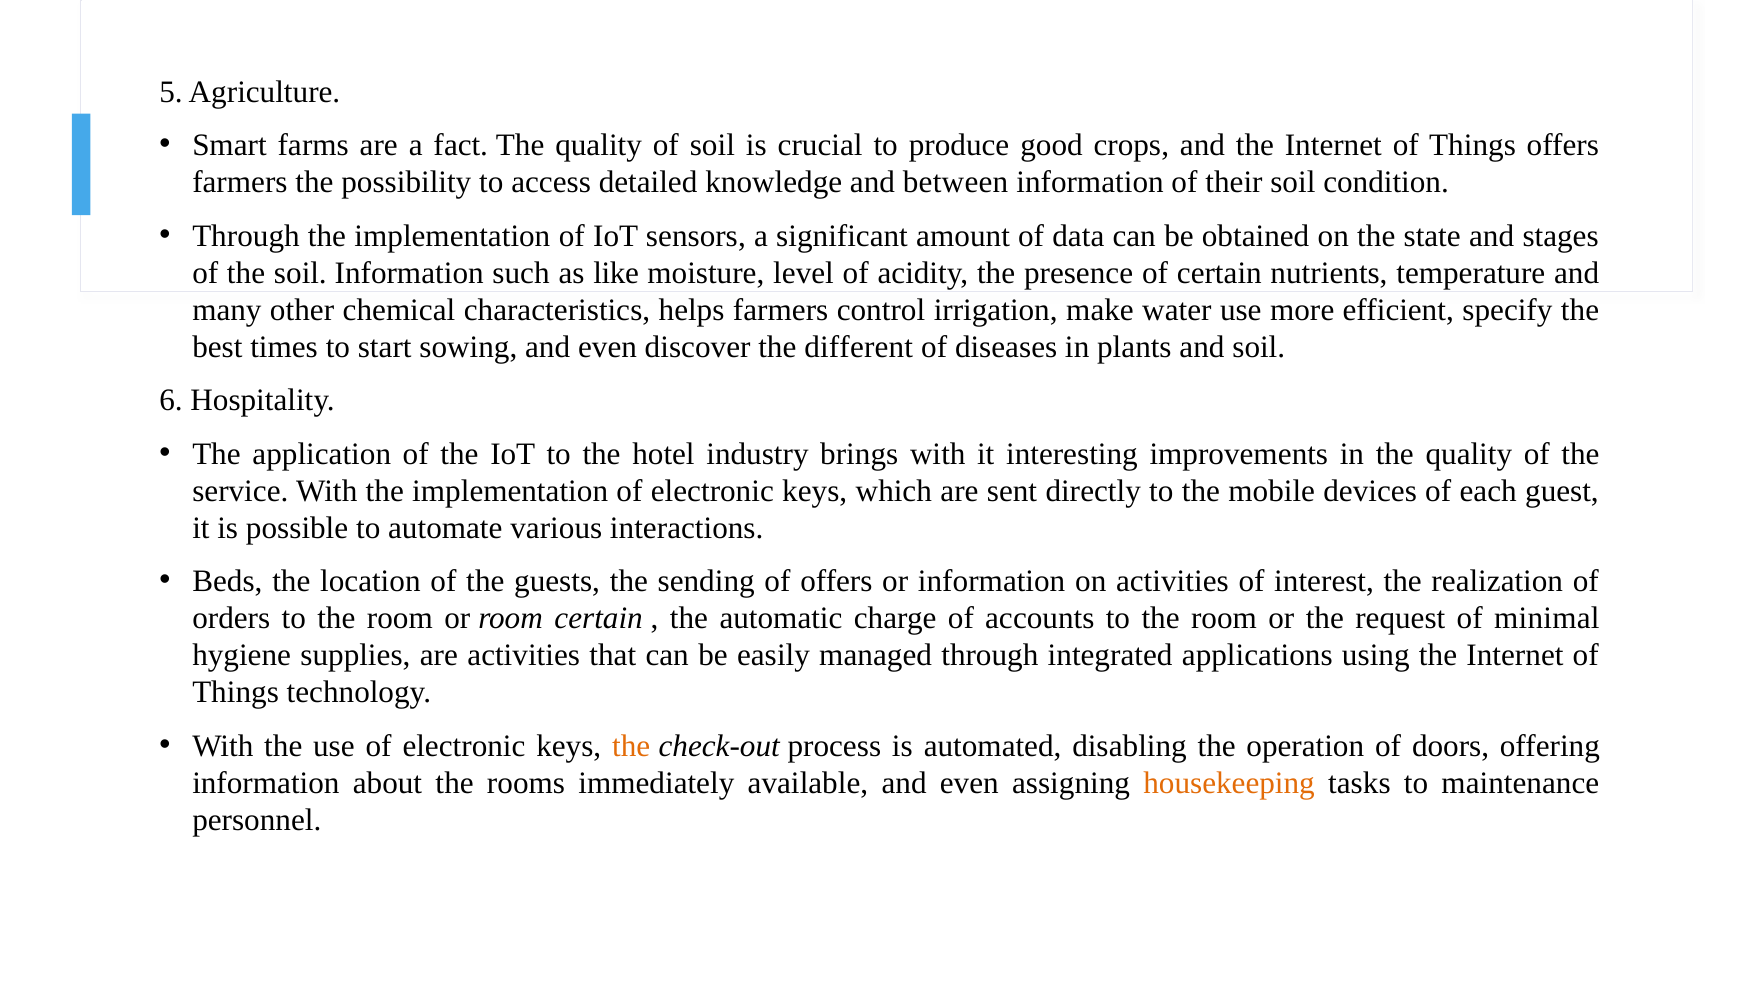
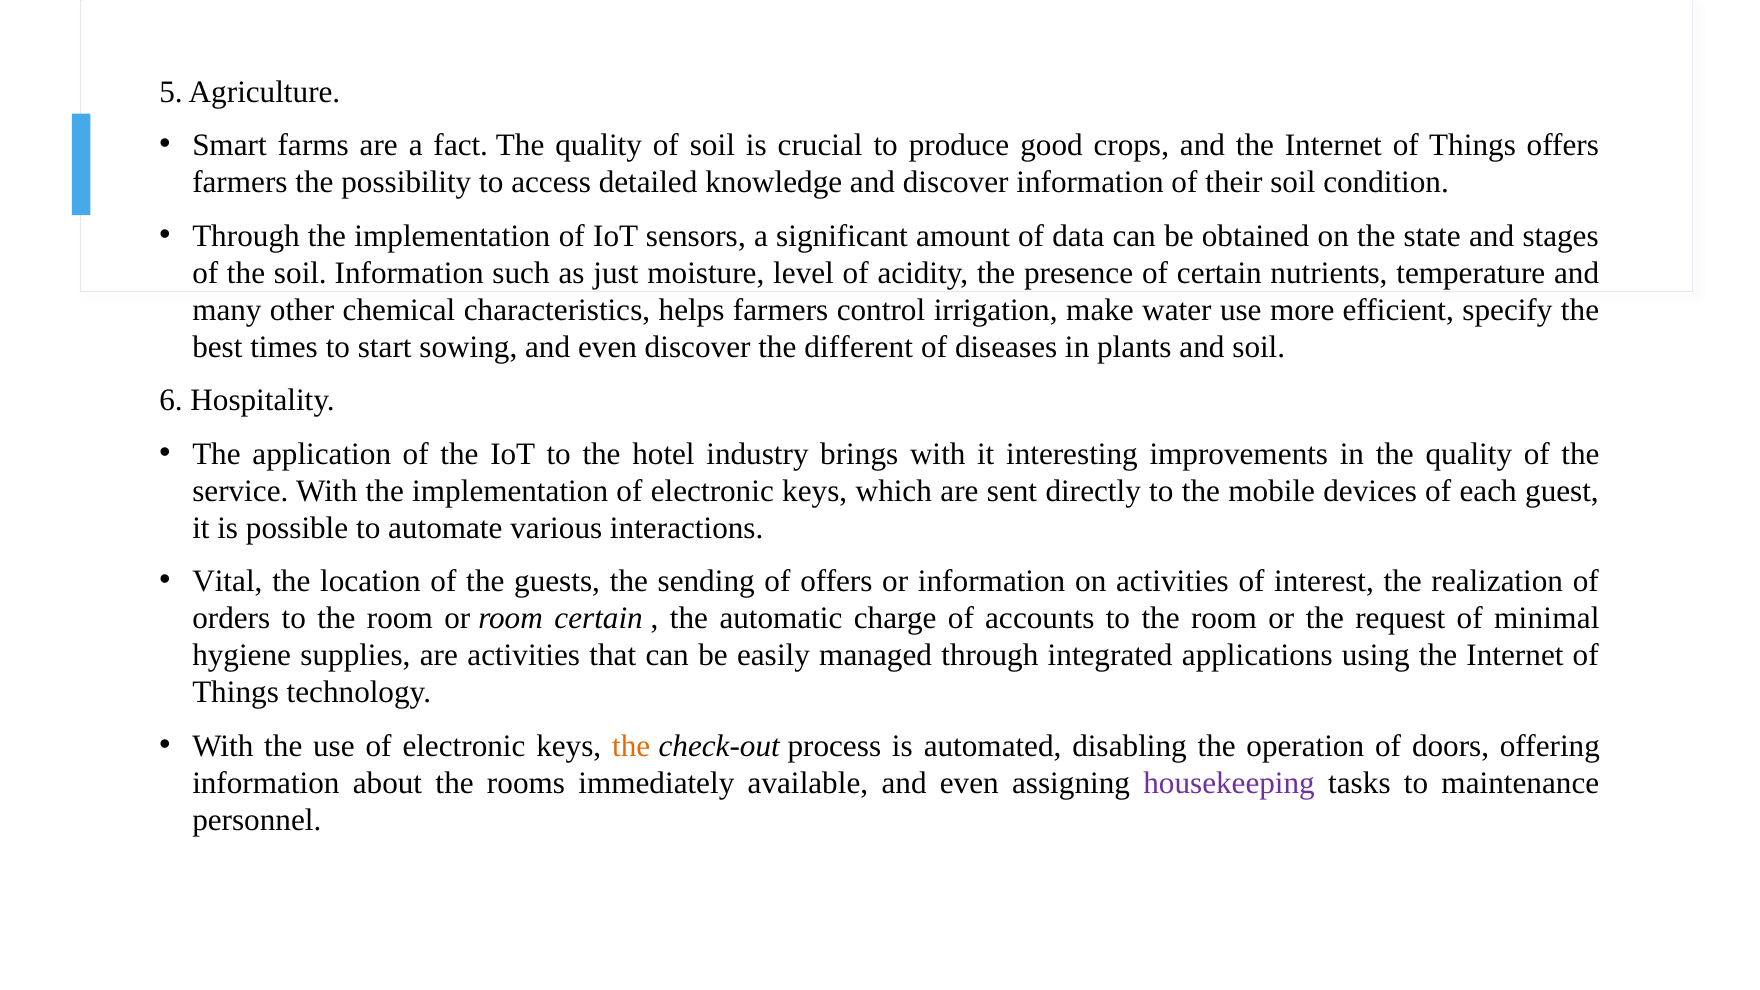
and between: between -> discover
like: like -> just
Beds: Beds -> Vital
housekeeping colour: orange -> purple
